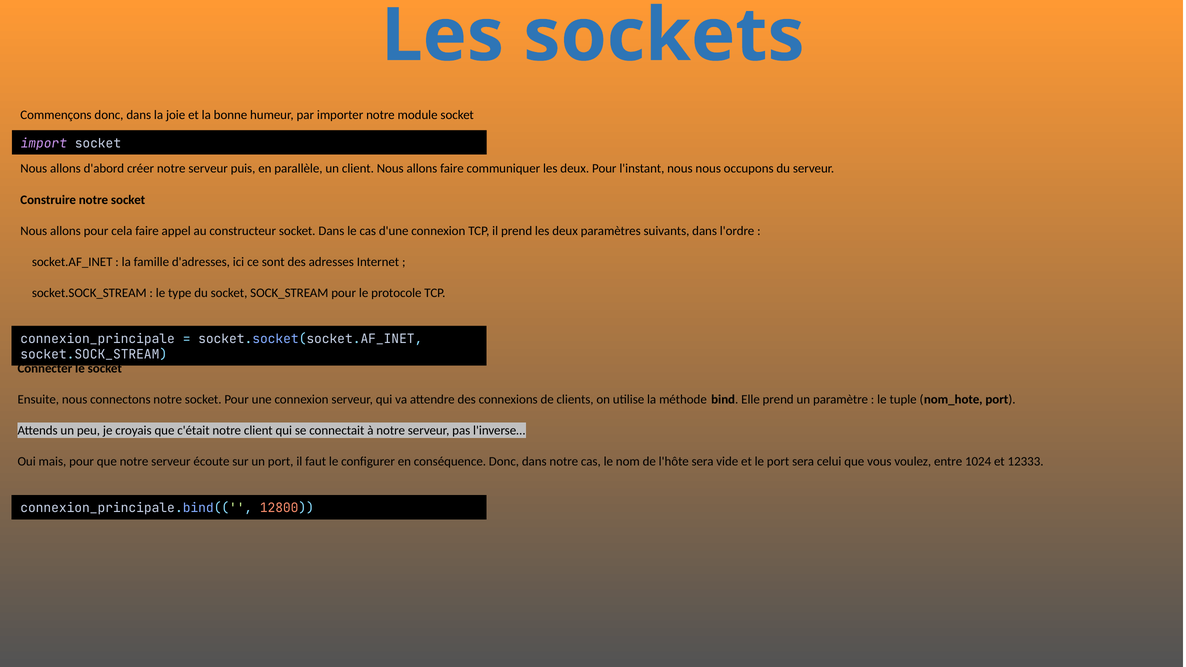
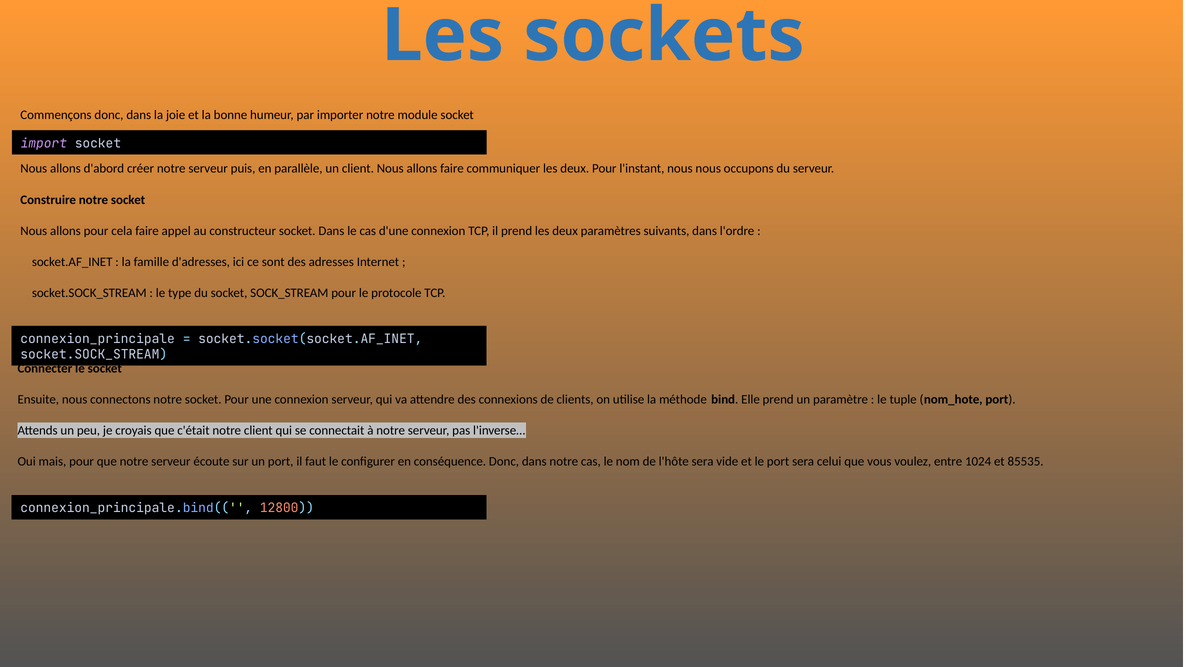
12333: 12333 -> 85535
